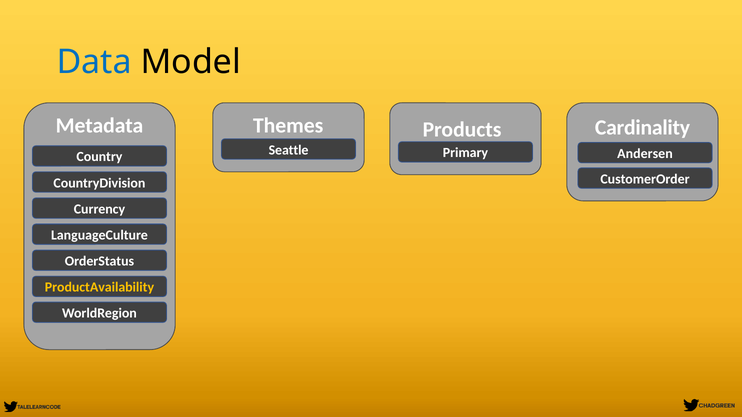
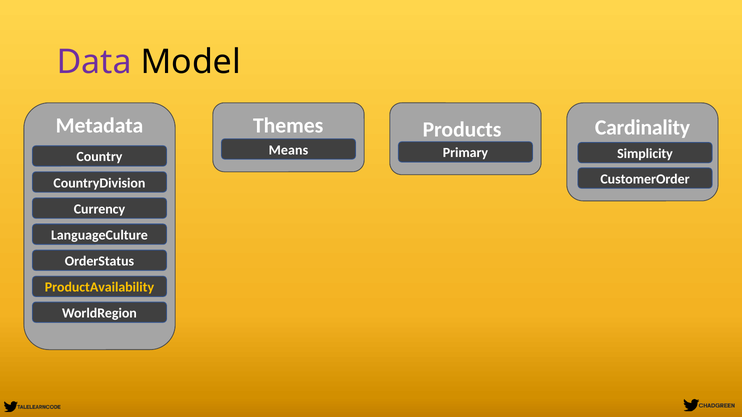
Data colour: blue -> purple
Seattle: Seattle -> Means
Andersen: Andersen -> Simplicity
